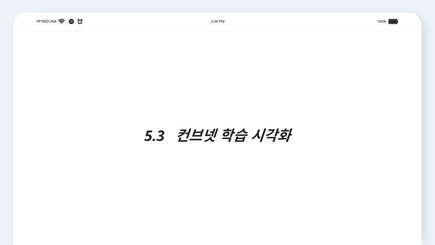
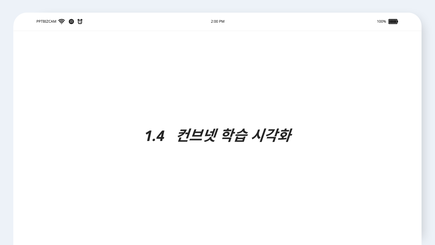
5.3: 5.3 -> 1.4
